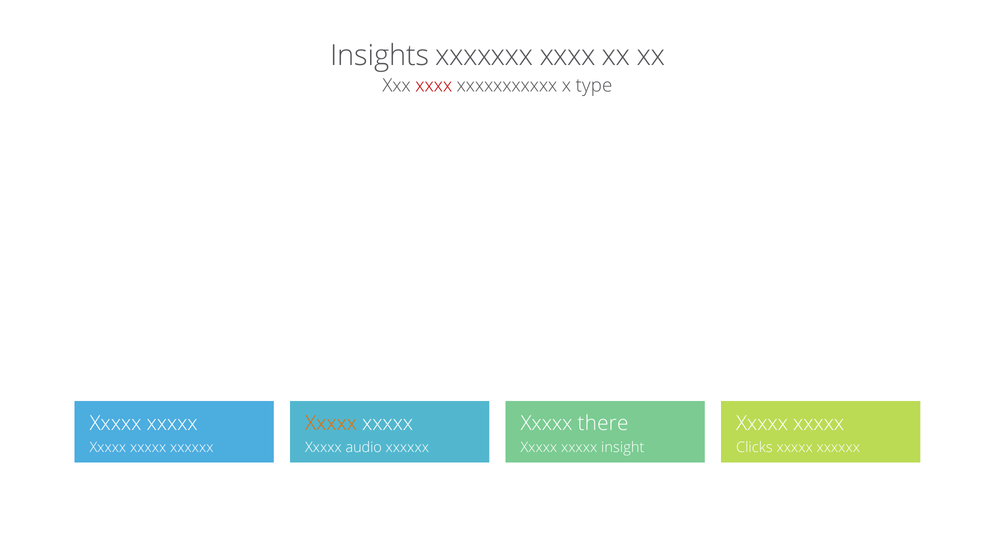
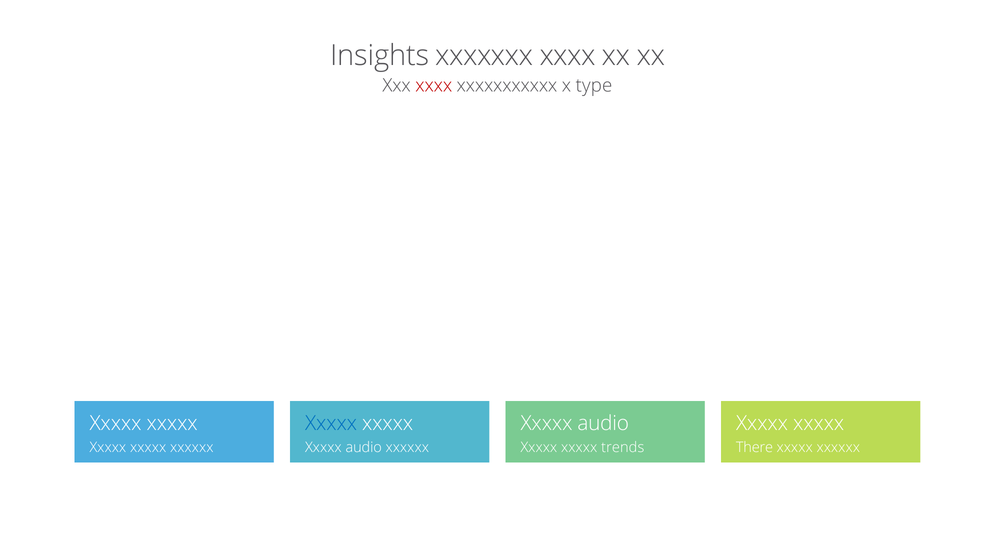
Xxxxx at (331, 423) colour: orange -> blue
there at (603, 423): there -> audio
insight: insight -> trends
Clicks: Clicks -> There
